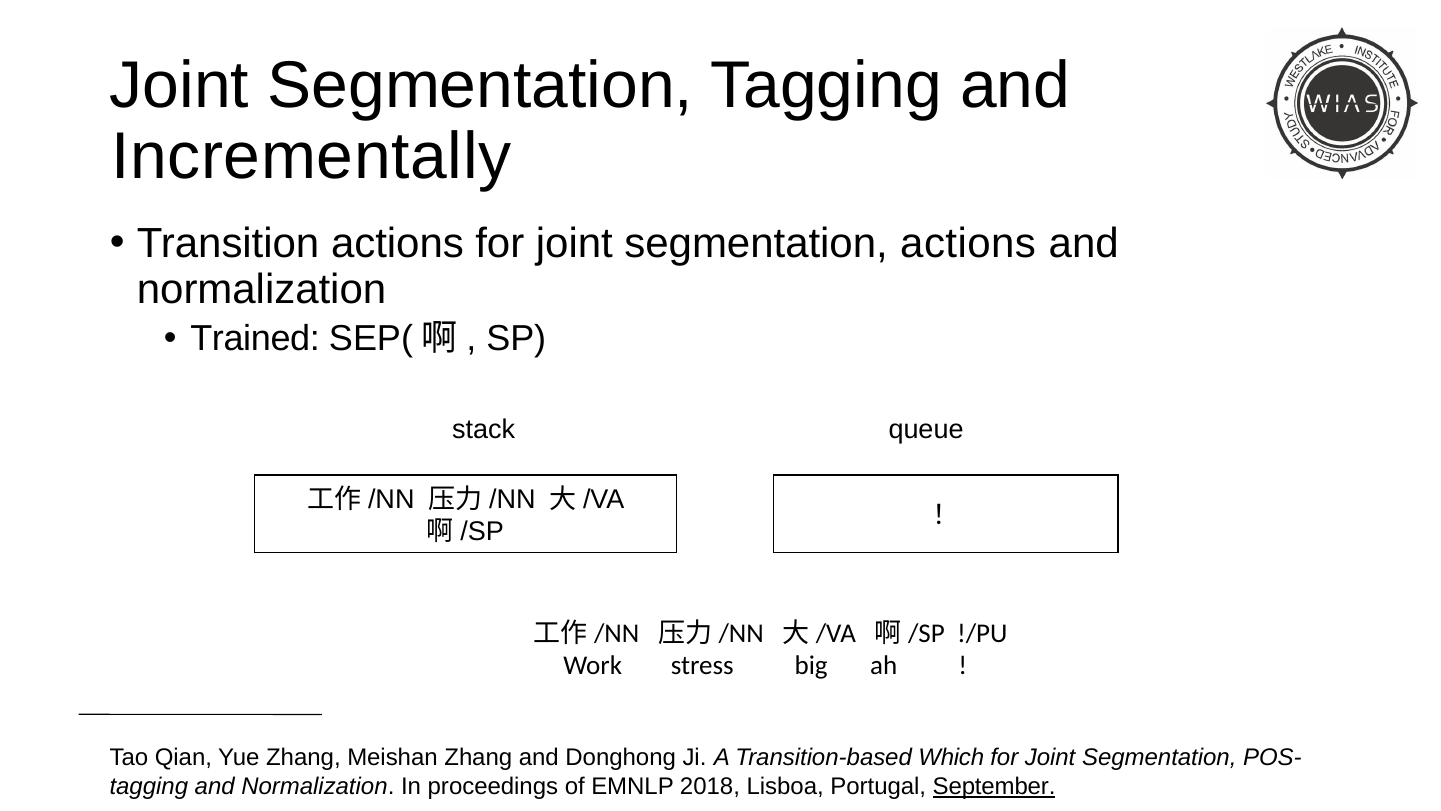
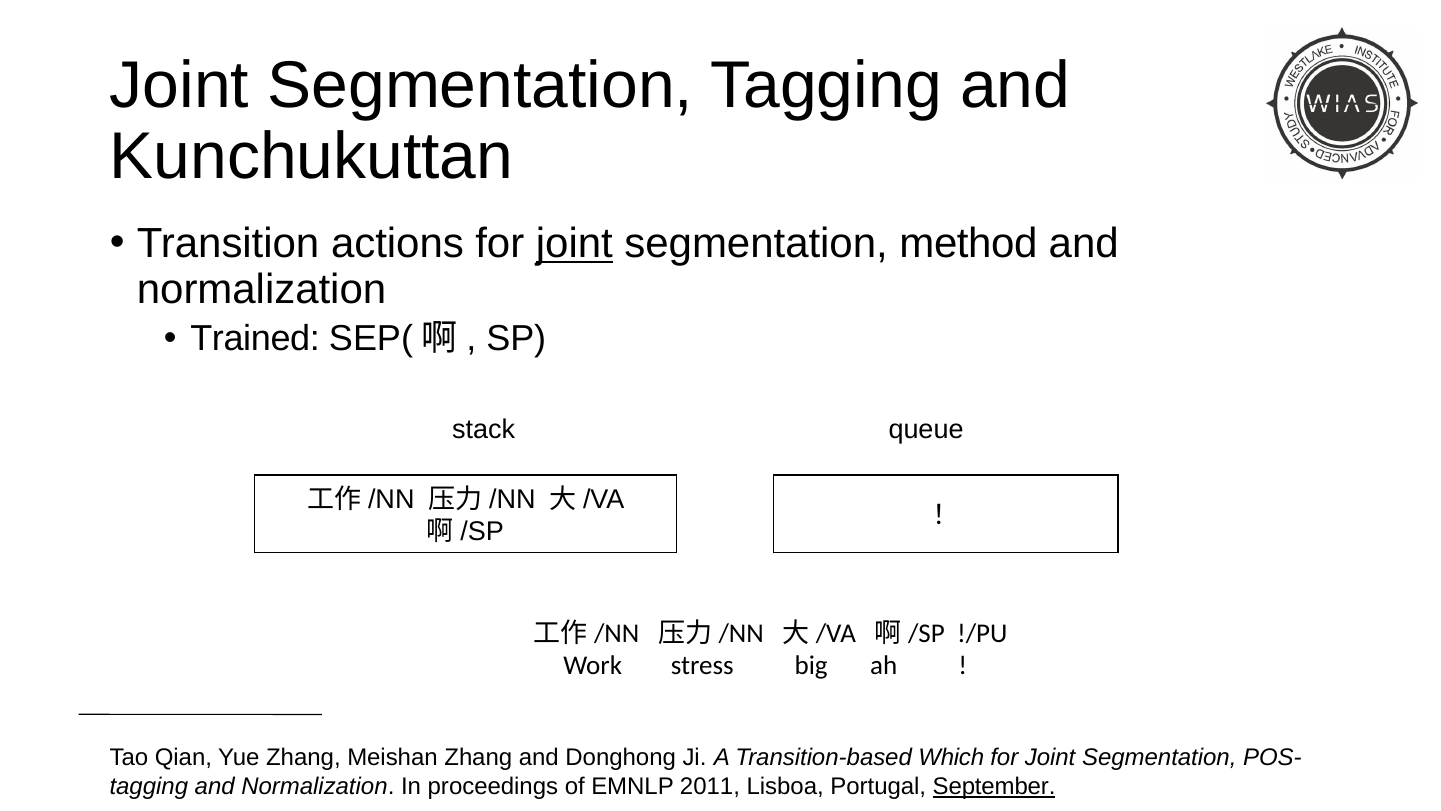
Incrementally: Incrementally -> Kunchukuttan
joint at (574, 244) underline: none -> present
segmentation actions: actions -> method
2018: 2018 -> 2011
